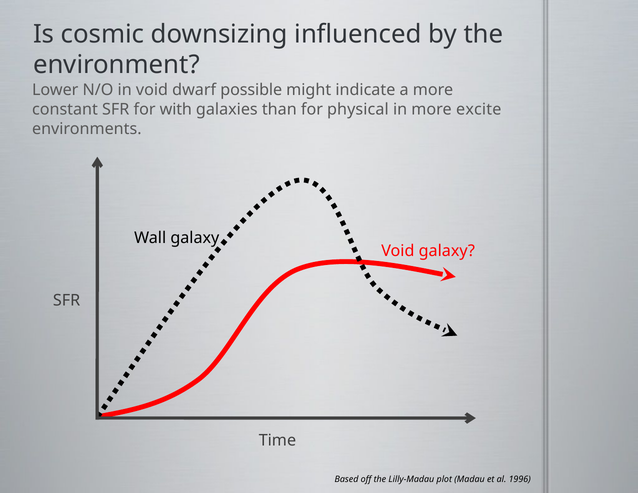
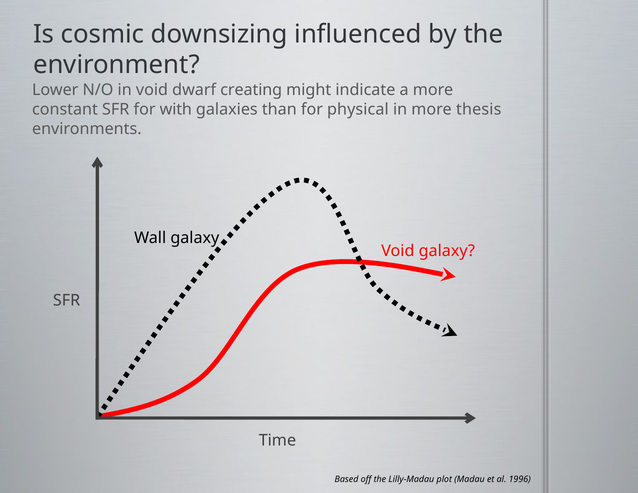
possible: possible -> creating
excite: excite -> thesis
